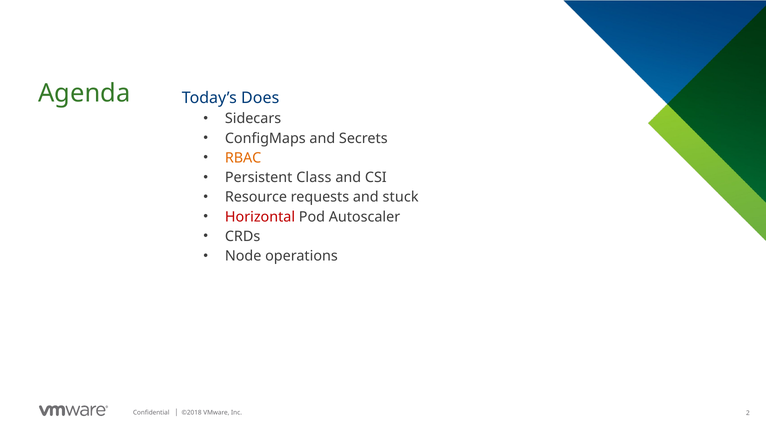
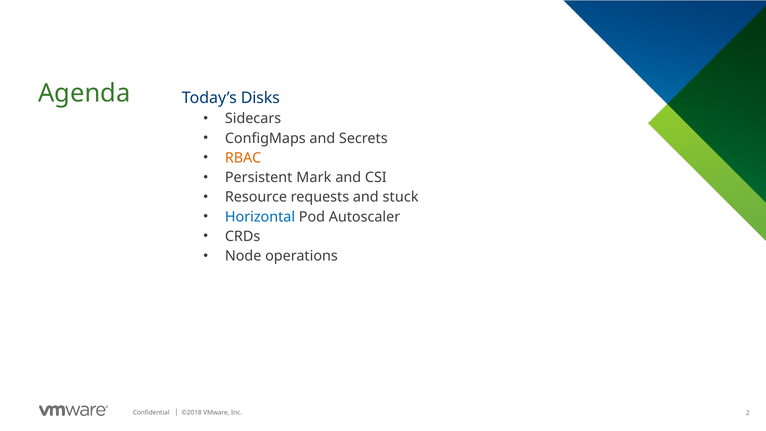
Does: Does -> Disks
Class: Class -> Mark
Horizontal colour: red -> blue
